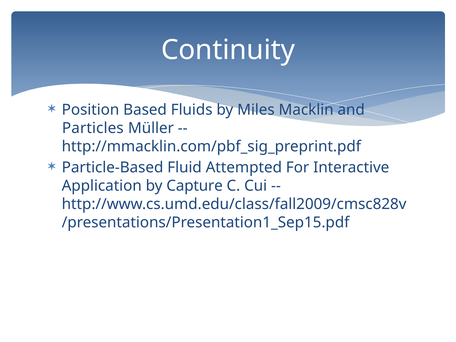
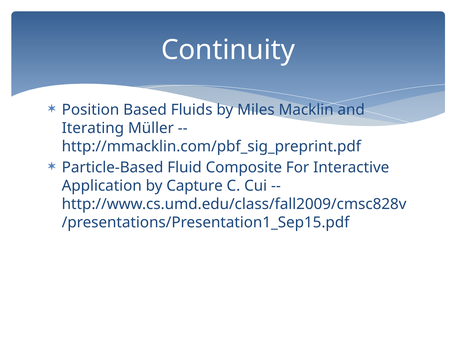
Particles: Particles -> Iterating
Attempted: Attempted -> Composite
